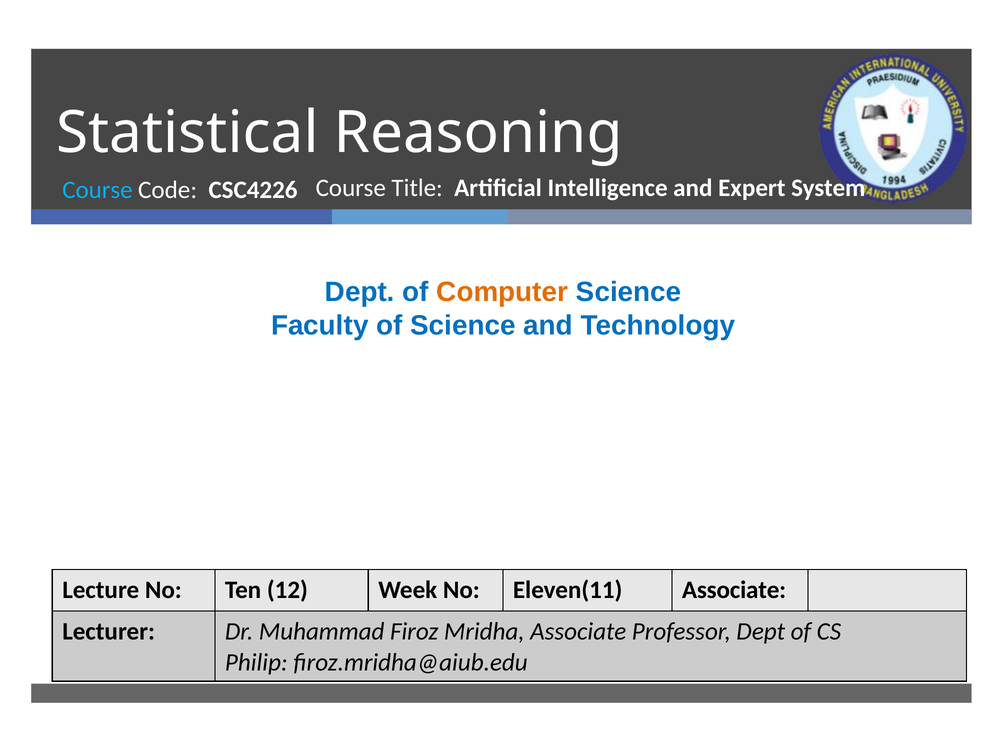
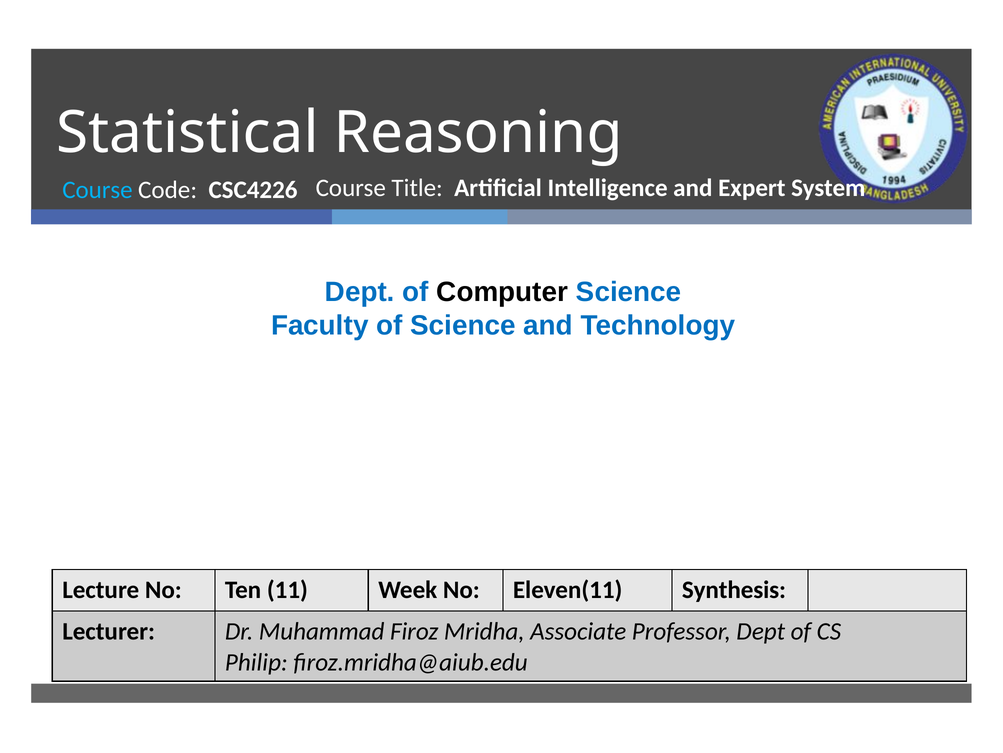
Computer colour: orange -> black
12: 12 -> 11
Eleven(11 Associate: Associate -> Synthesis
